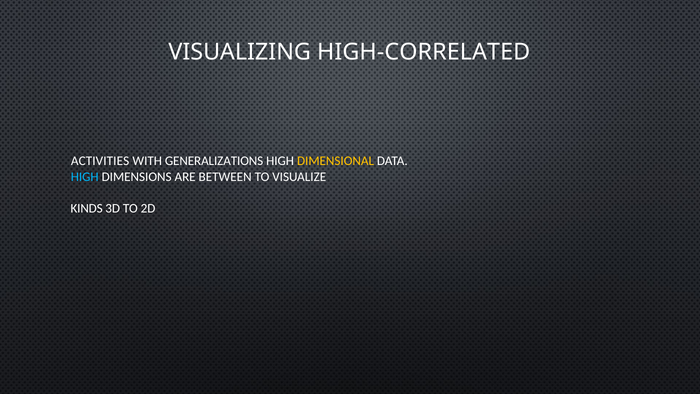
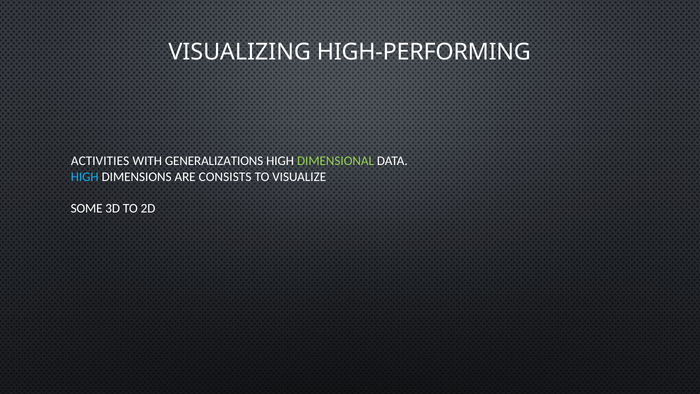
HIGH-CORRELATED: HIGH-CORRELATED -> HIGH-PERFORMING
DIMENSIONAL colour: yellow -> light green
BETWEEN: BETWEEN -> CONSISTS
KINDS: KINDS -> SOME
